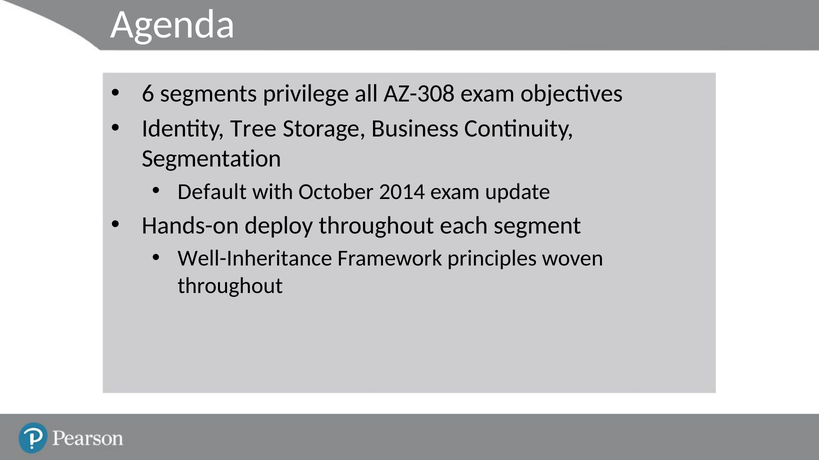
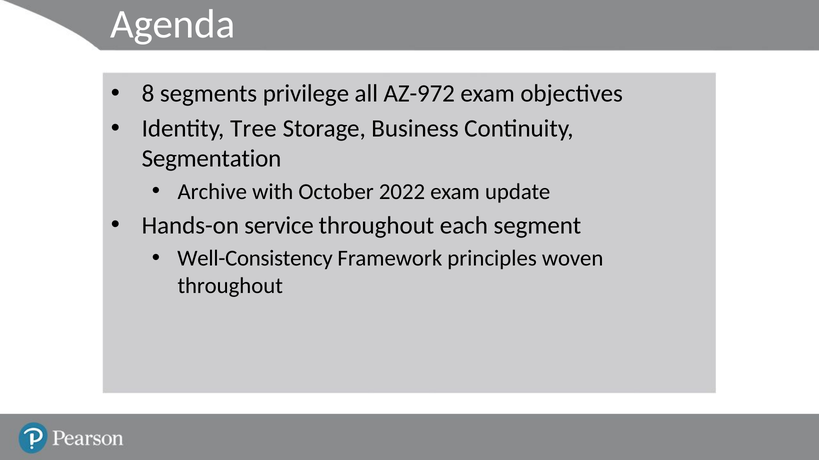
6: 6 -> 8
AZ-308: AZ-308 -> AZ-972
Default: Default -> Archive
2014: 2014 -> 2022
deploy: deploy -> service
Well-Inheritance: Well-Inheritance -> Well-Consistency
